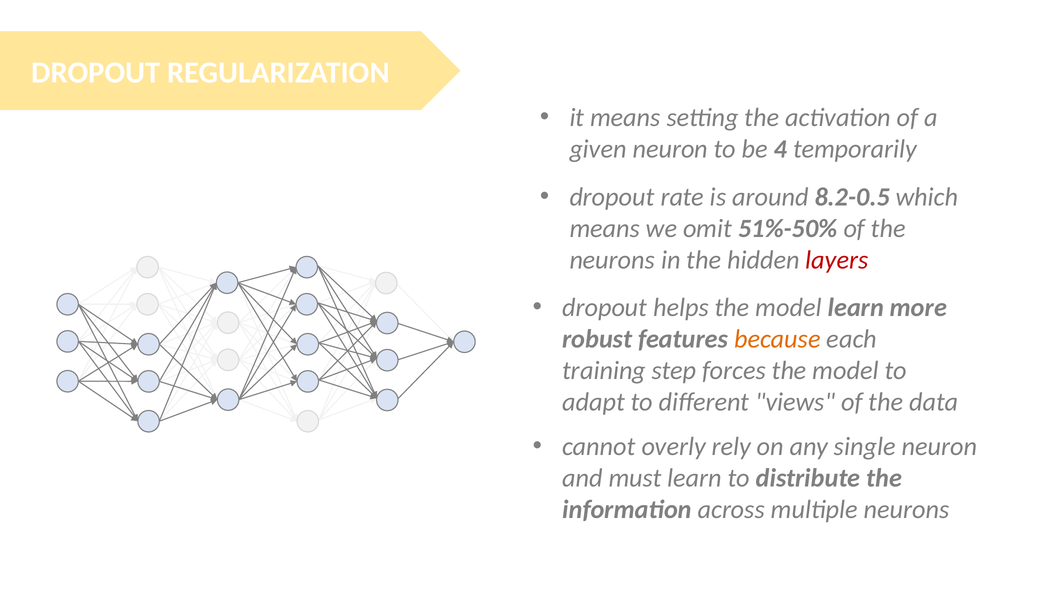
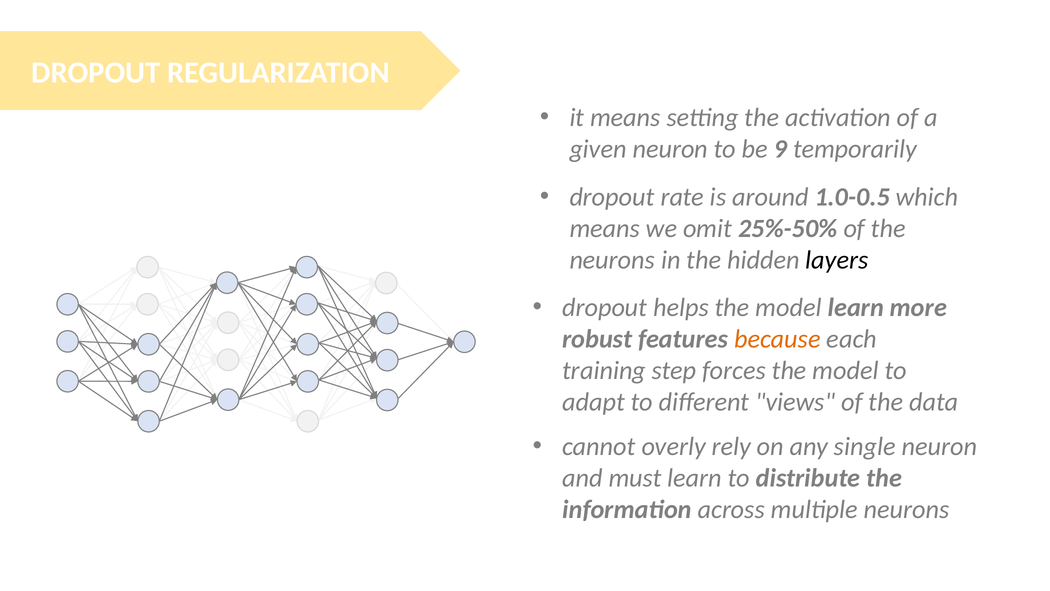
4: 4 -> 9
8.2-0.5: 8.2-0.5 -> 1.0-0.5
51%-50%: 51%-50% -> 25%-50%
layers colour: red -> black
